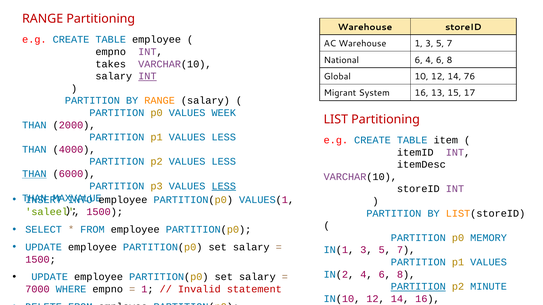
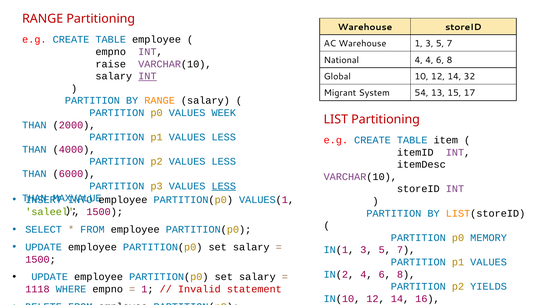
National 6: 6 -> 4
takes: takes -> raise
76: 76 -> 32
System 16: 16 -> 54
THAN at (34, 174) underline: present -> none
PARTITION at (418, 287) underline: present -> none
MINUTE: MINUTE -> YIELDS
7000: 7000 -> 1118
